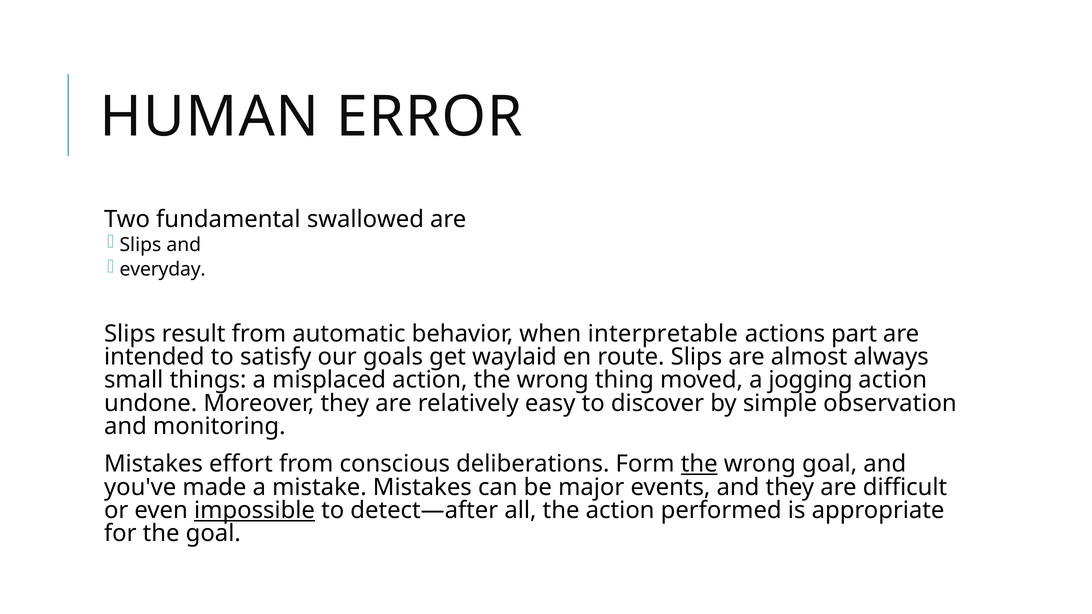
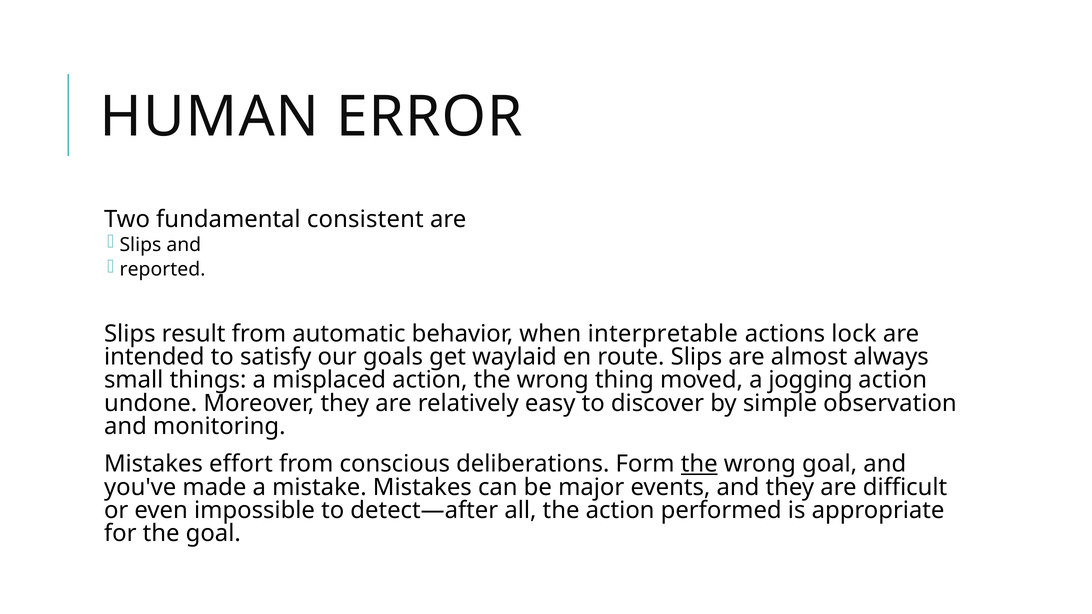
swallowed: swallowed -> consistent
everyday: everyday -> reported
part: part -> lock
impossible underline: present -> none
